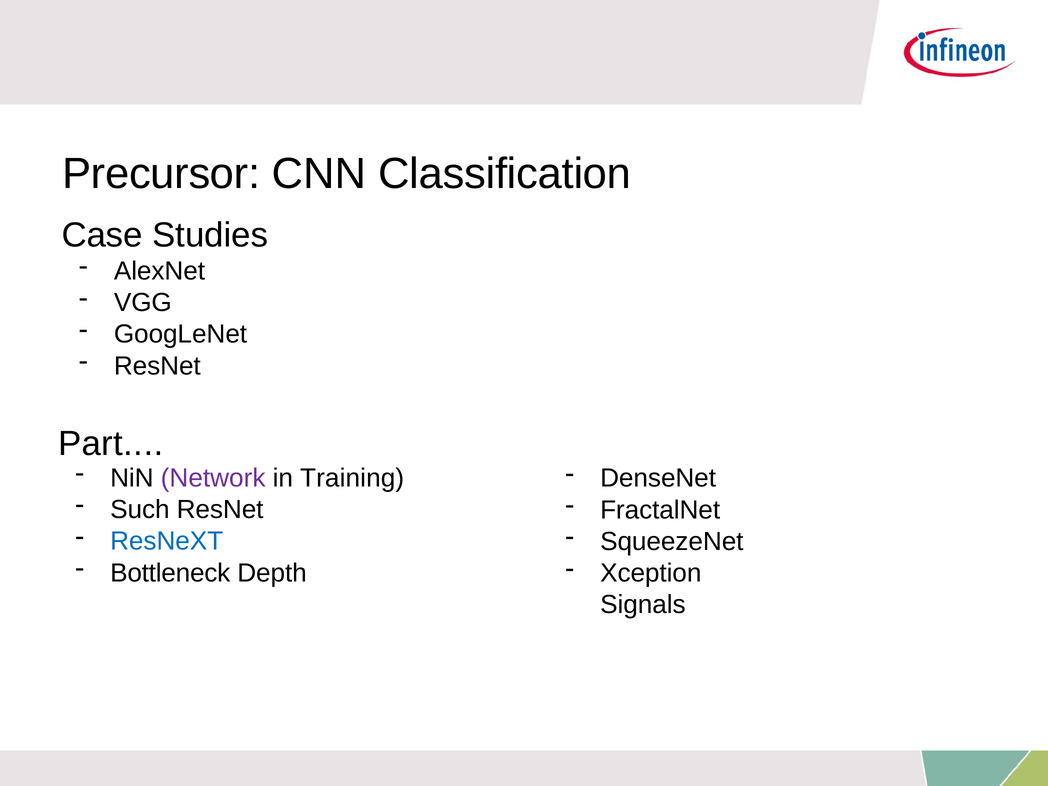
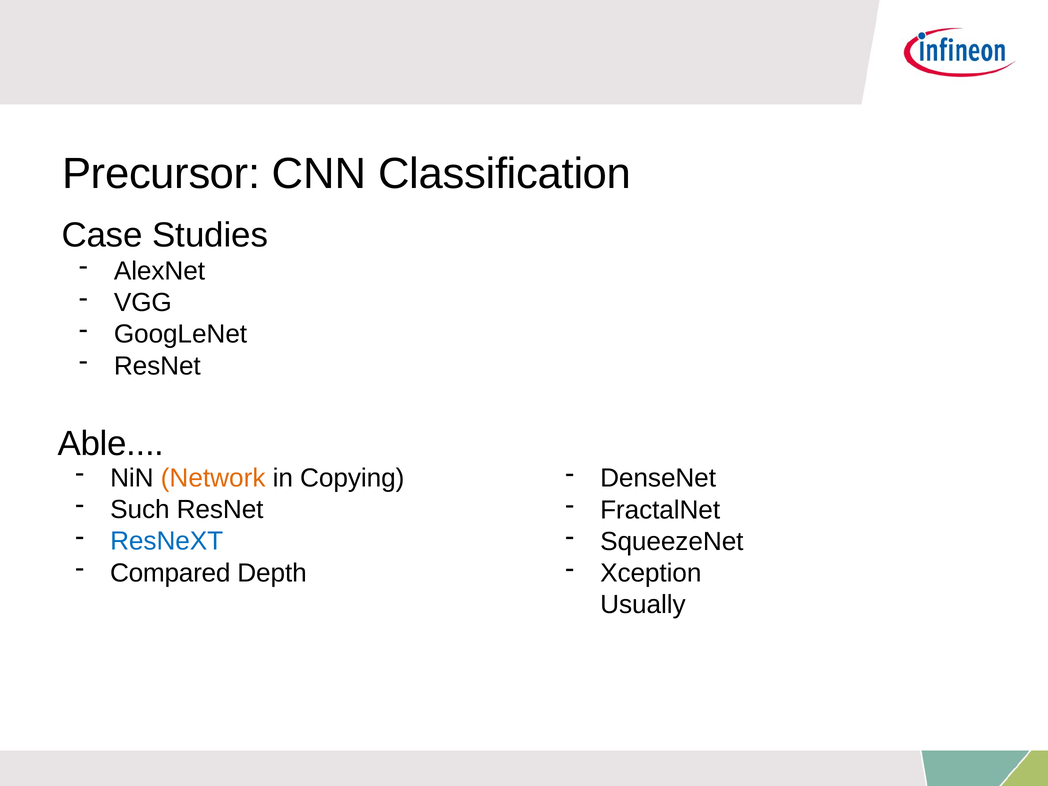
Part: Part -> Able
Network colour: purple -> orange
Training: Training -> Copying
Bottleneck: Bottleneck -> Compared
Signals: Signals -> Usually
